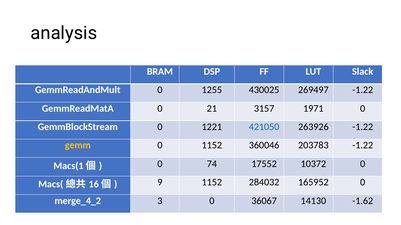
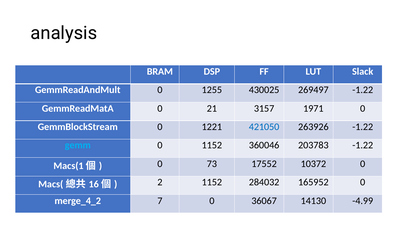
gemm colour: yellow -> light blue
74: 74 -> 73
9: 9 -> 2
3: 3 -> 7
-1.62: -1.62 -> -4.99
